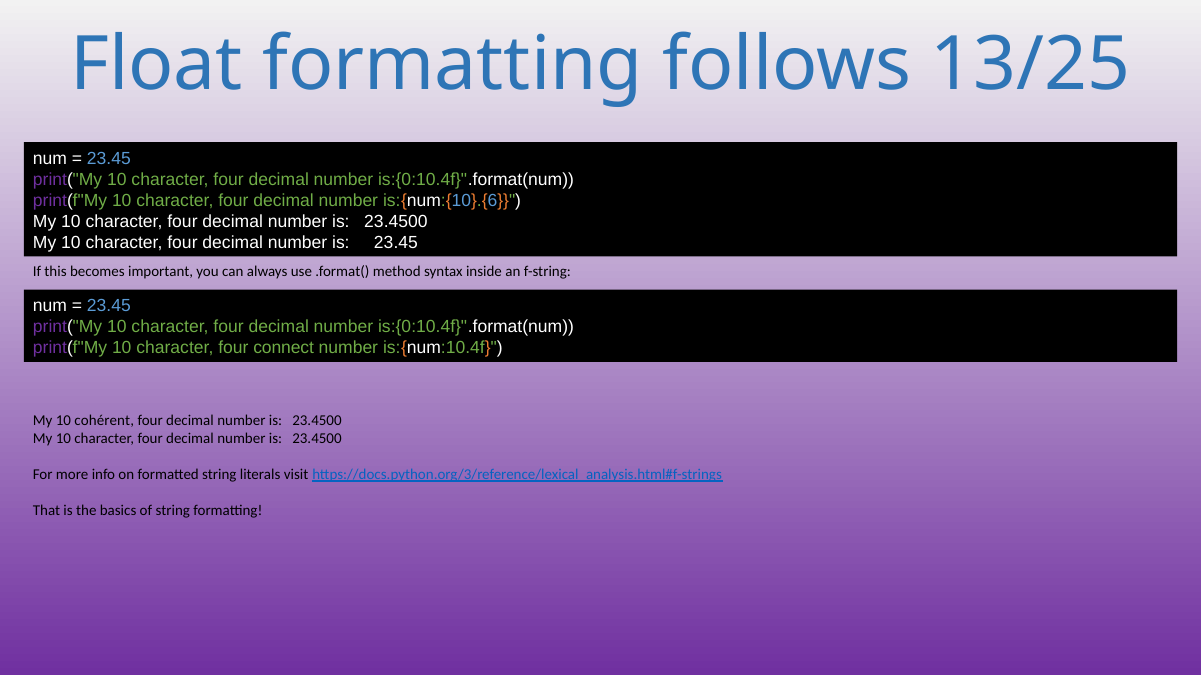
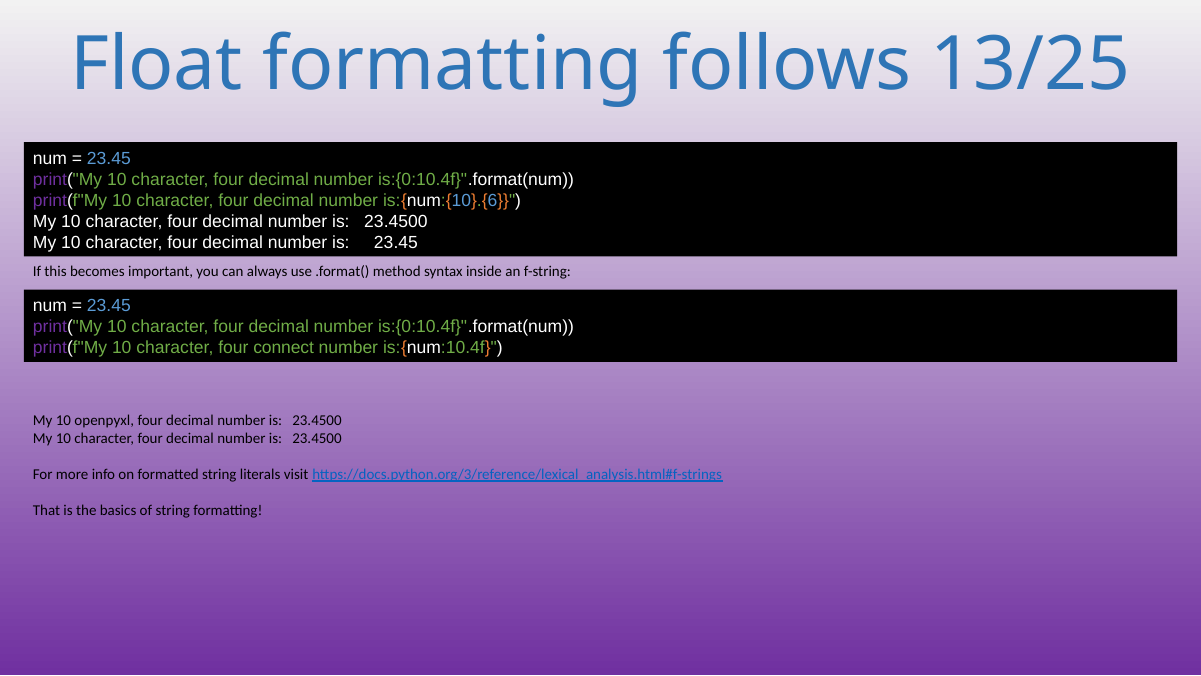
cohérent: cohérent -> openpyxl
